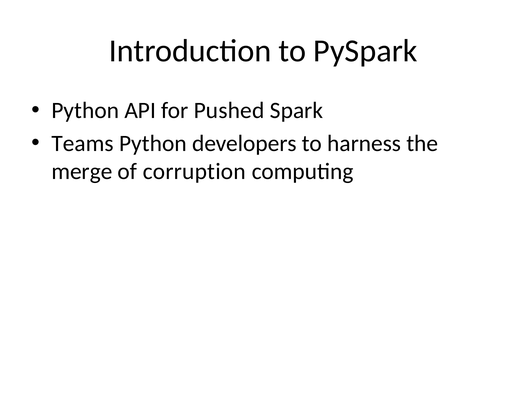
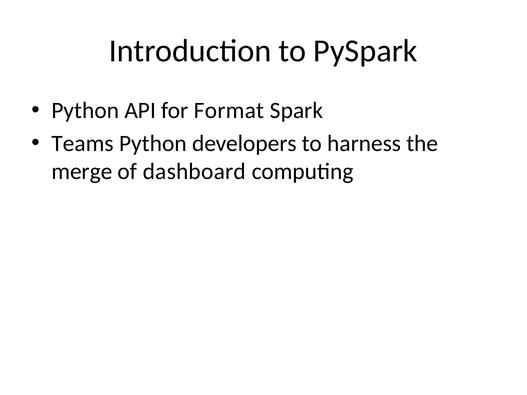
Pushed: Pushed -> Format
corruption: corruption -> dashboard
